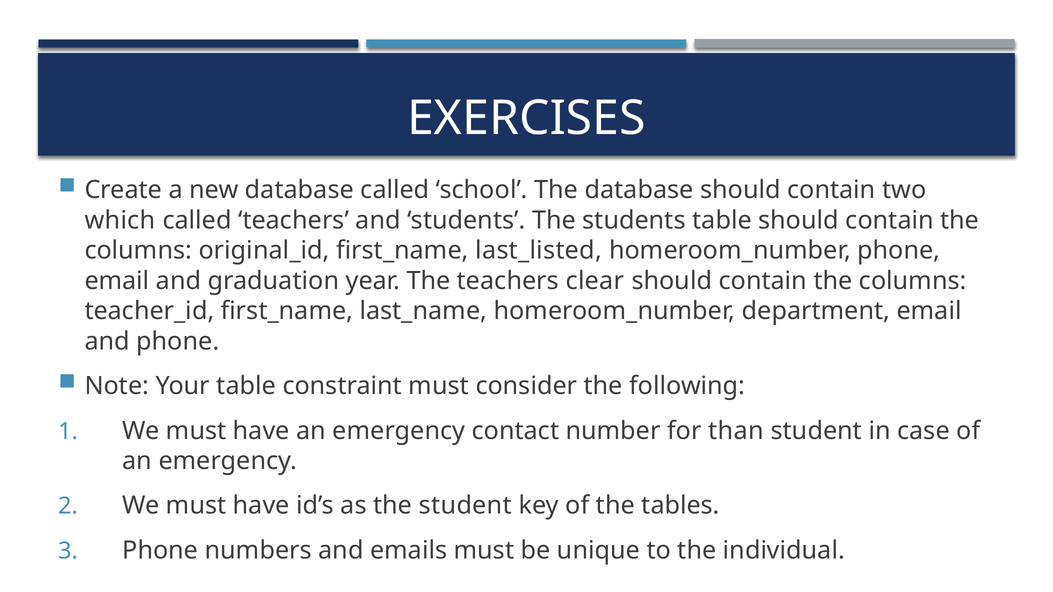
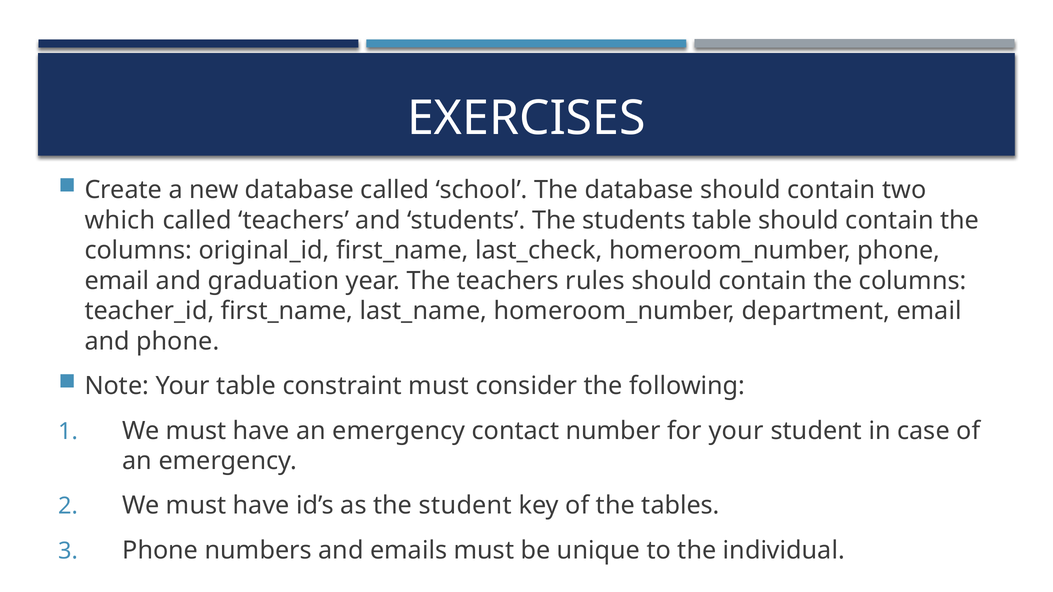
last_listed: last_listed -> last_check
clear: clear -> rules
for than: than -> your
